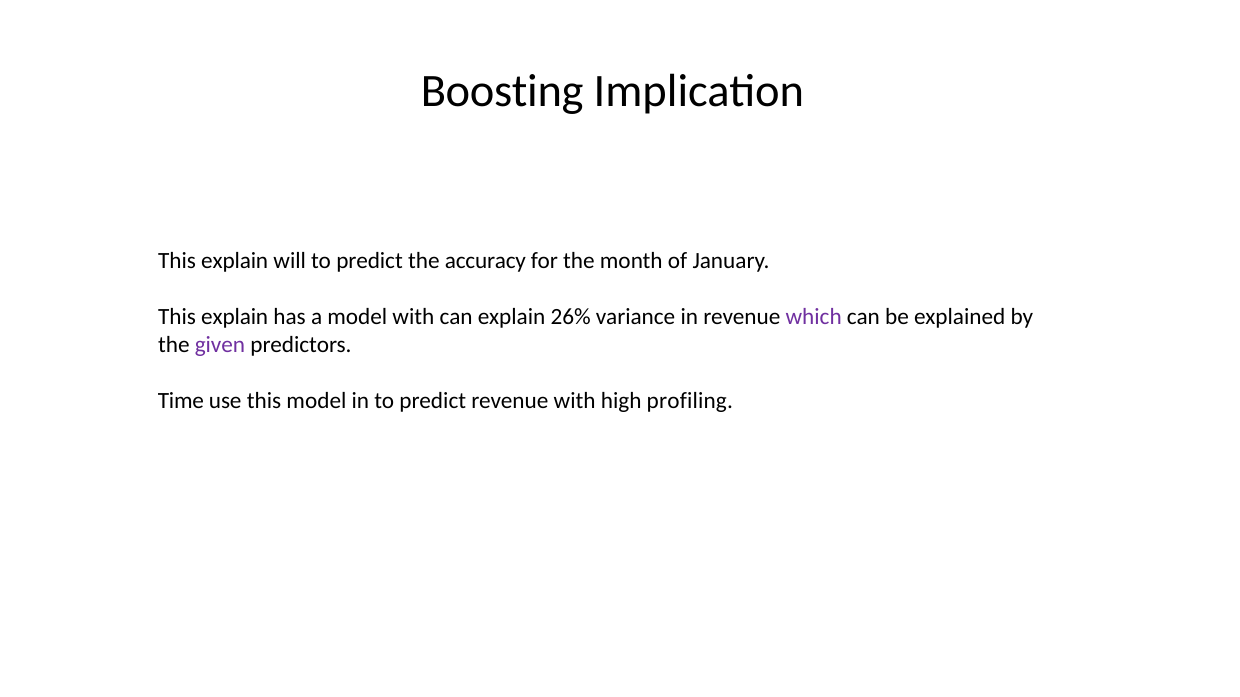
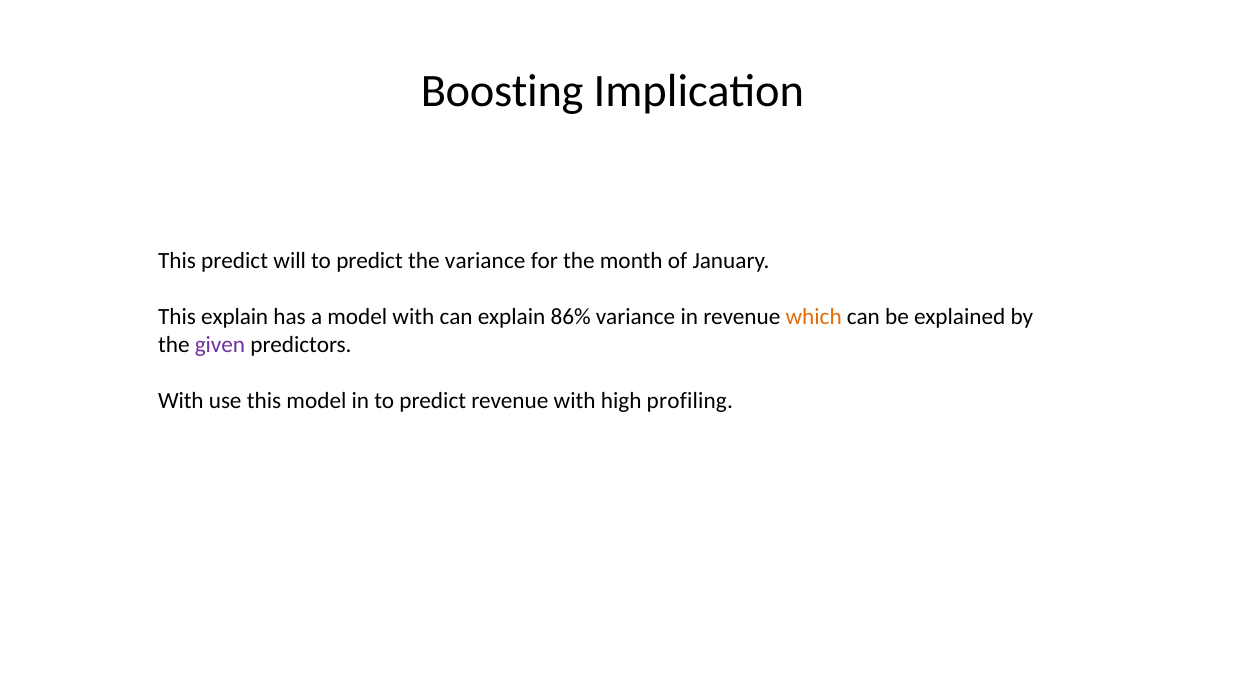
explain at (235, 261): explain -> predict
the accuracy: accuracy -> variance
26%: 26% -> 86%
which colour: purple -> orange
Time at (181, 401): Time -> With
